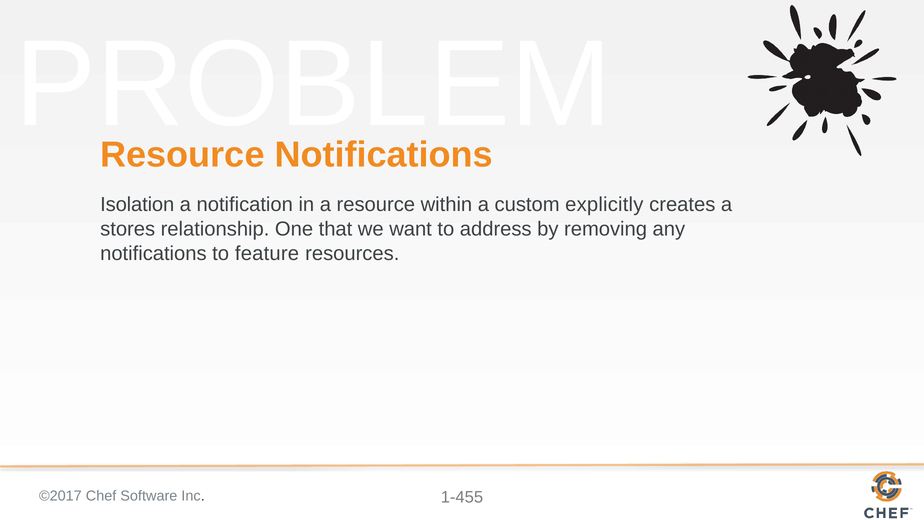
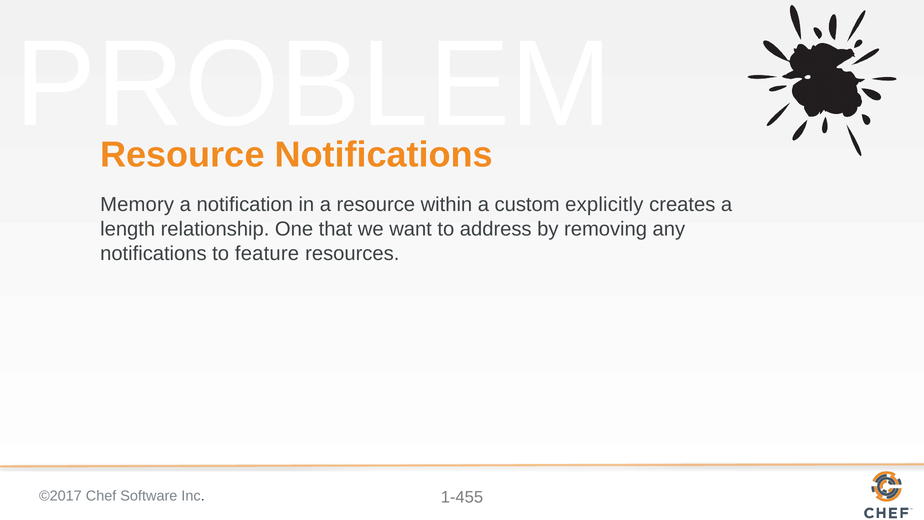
Isolation: Isolation -> Memory
stores: stores -> length
